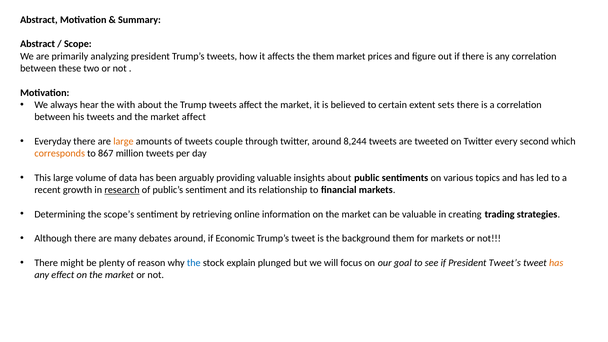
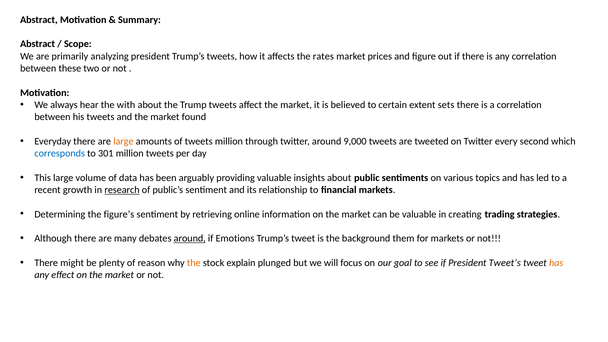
the them: them -> rates
market affect: affect -> found
tweets couple: couple -> million
8,244: 8,244 -> 9,000
corresponds colour: orange -> blue
867: 867 -> 301
scope’s: scope’s -> figure’s
around at (190, 239) underline: none -> present
Economic: Economic -> Emotions
the at (194, 263) colour: blue -> orange
